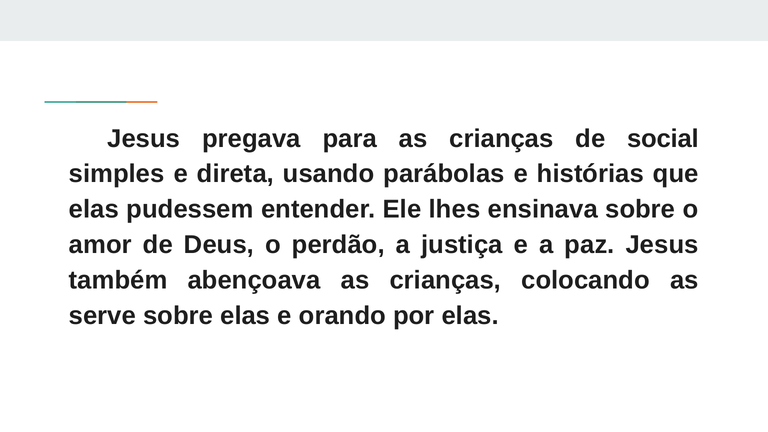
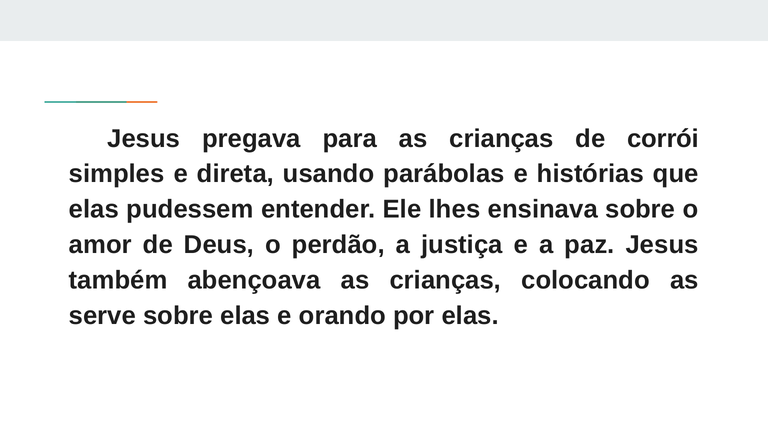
social: social -> corrói
